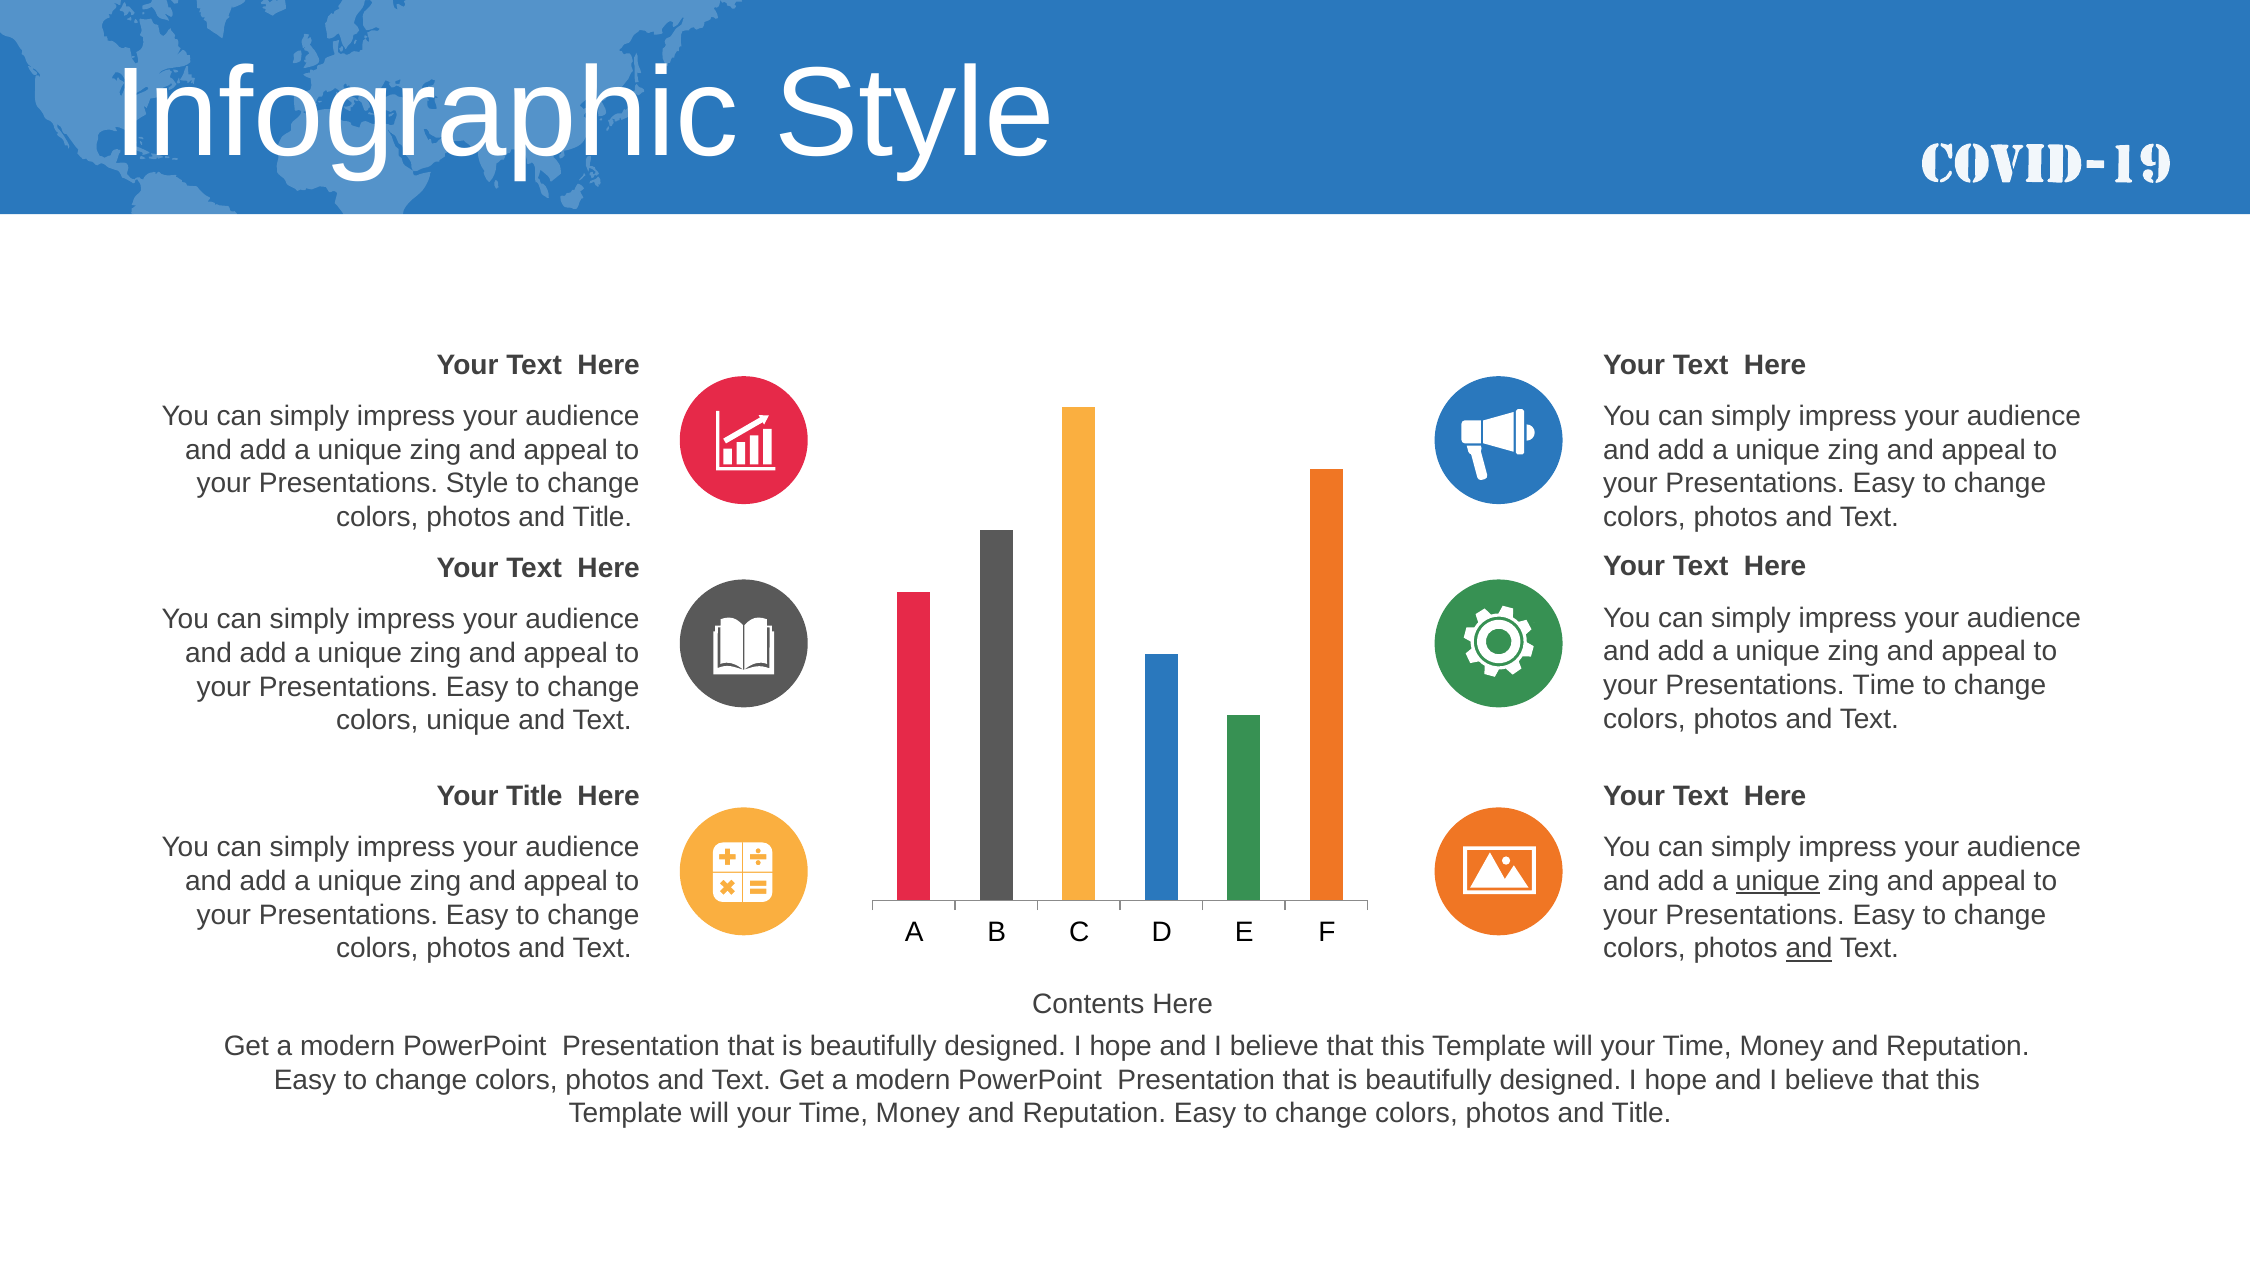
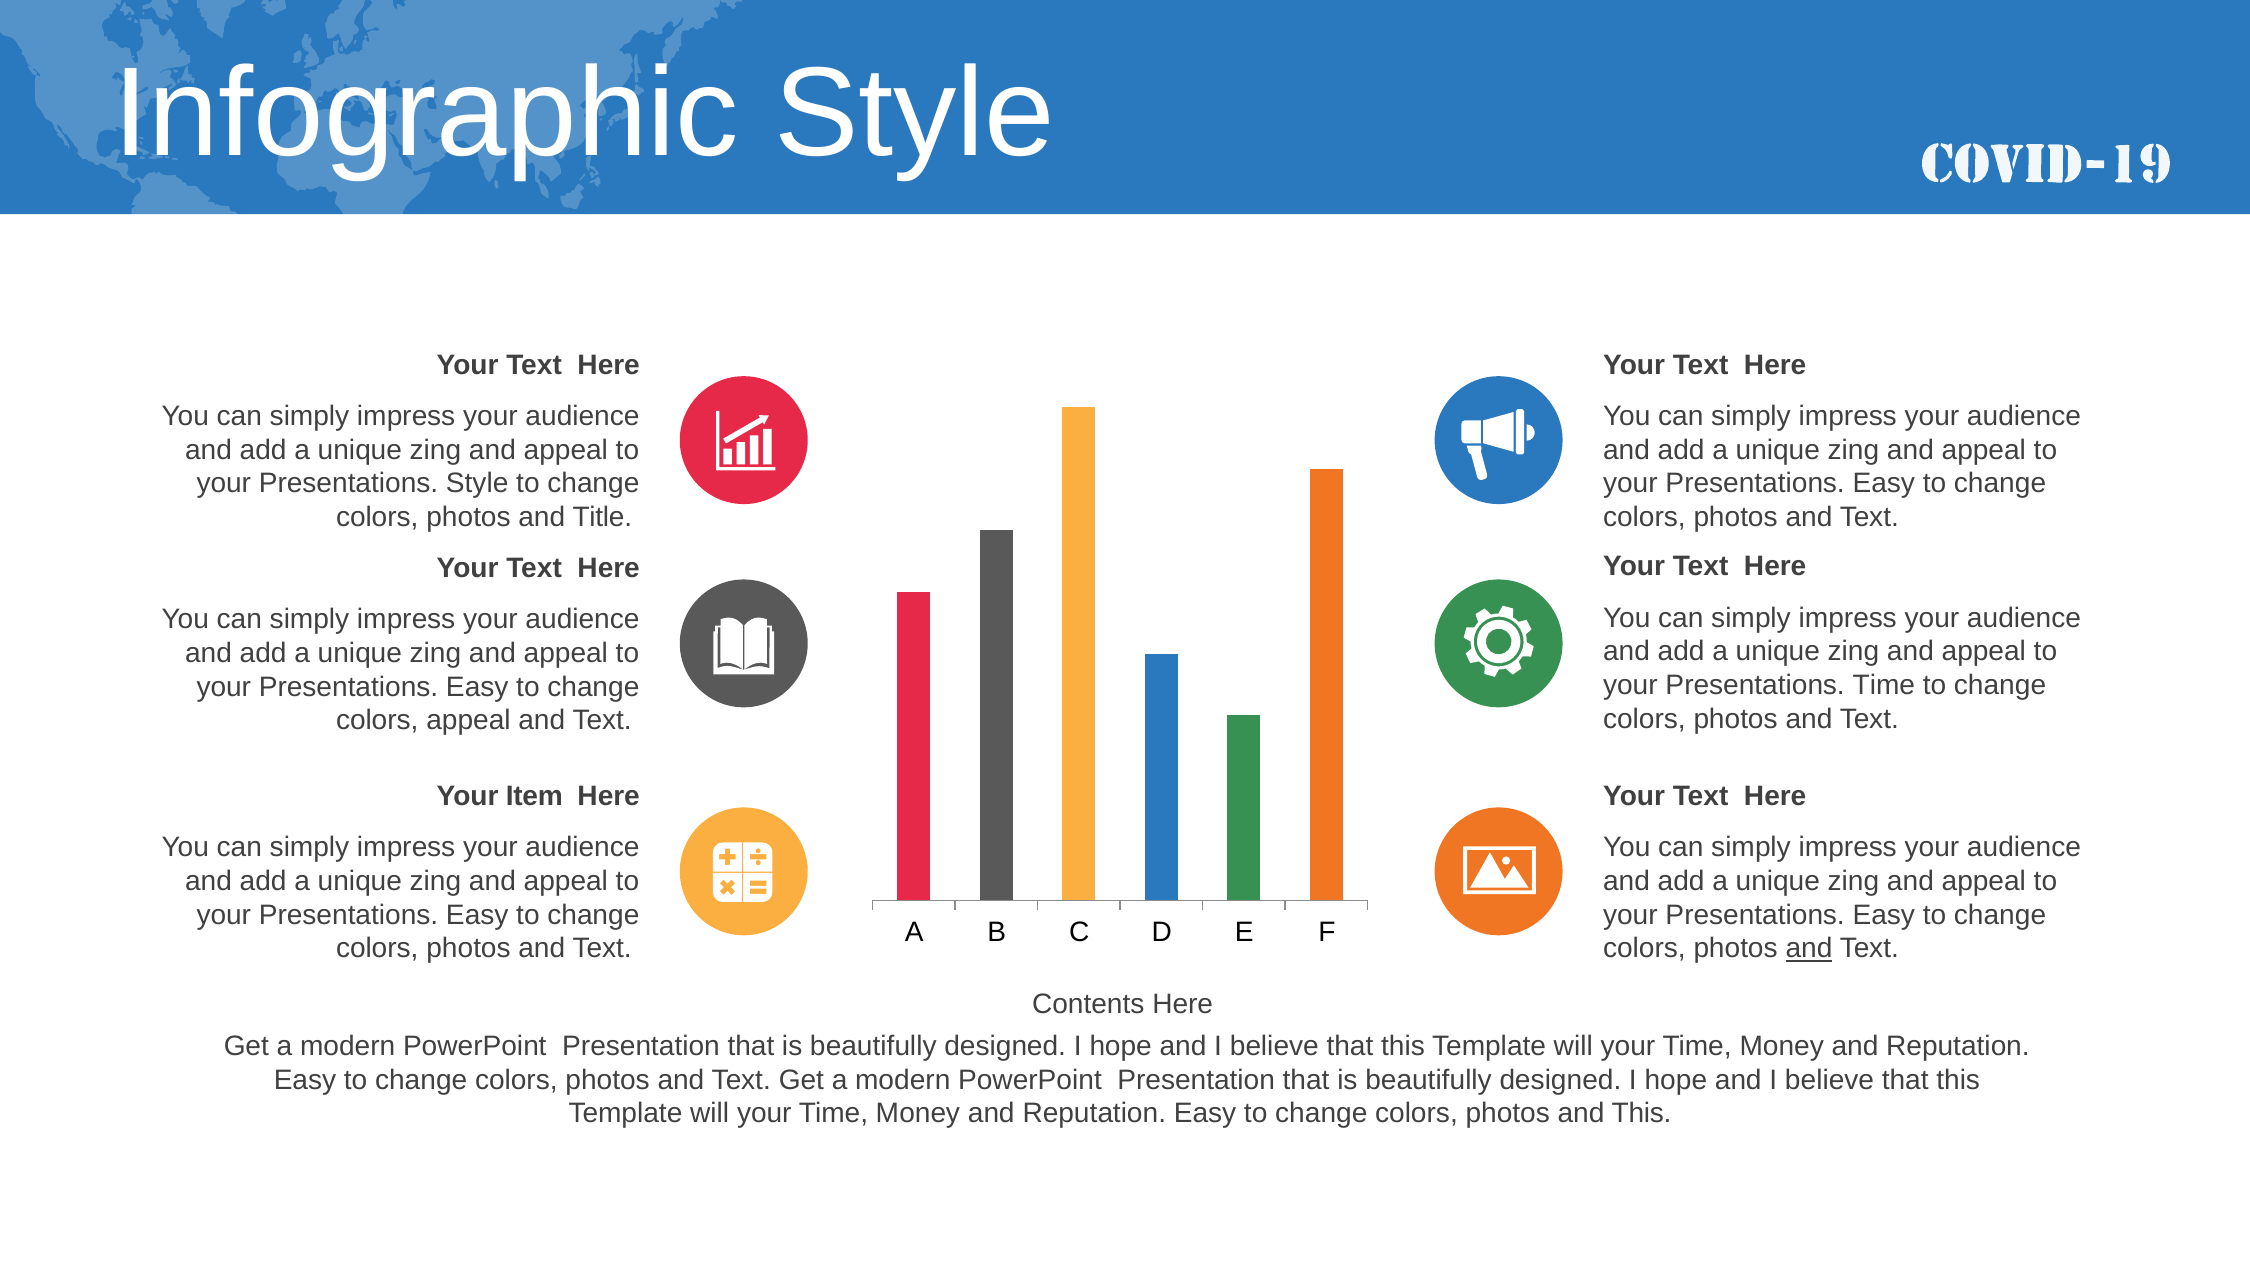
colors unique: unique -> appeal
Your Title: Title -> Item
unique at (1778, 882) underline: present -> none
Title at (1641, 1114): Title -> This
